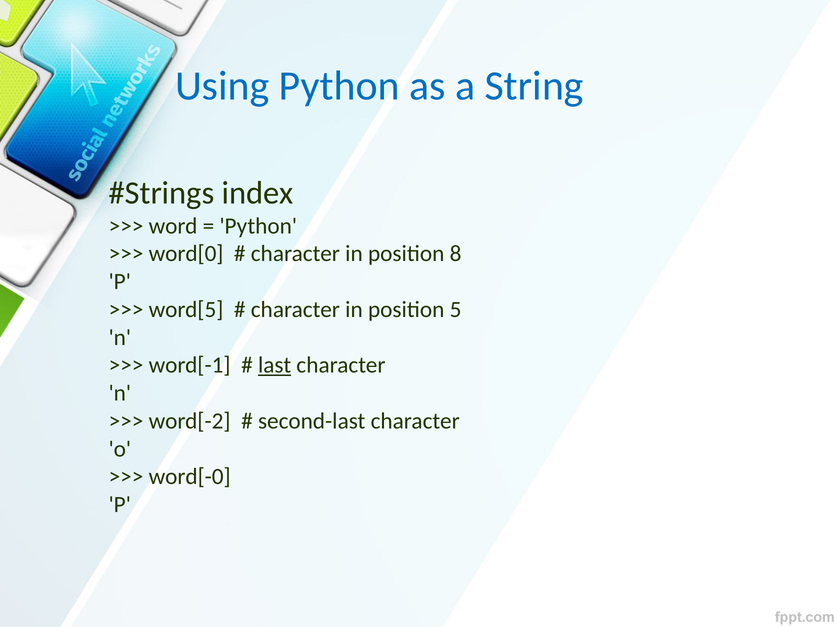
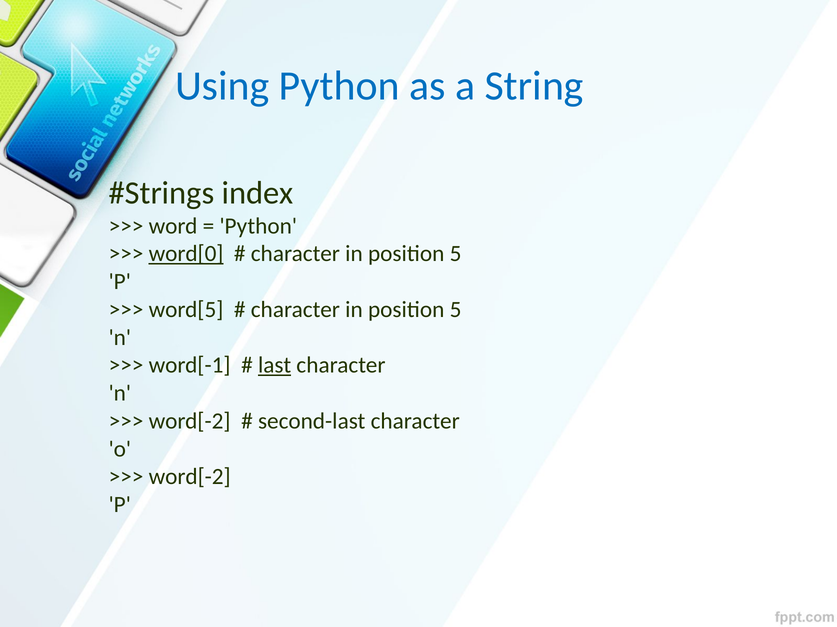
word[0 underline: none -> present
8 at (456, 254): 8 -> 5
word[-0 at (190, 477): word[-0 -> word[-2
